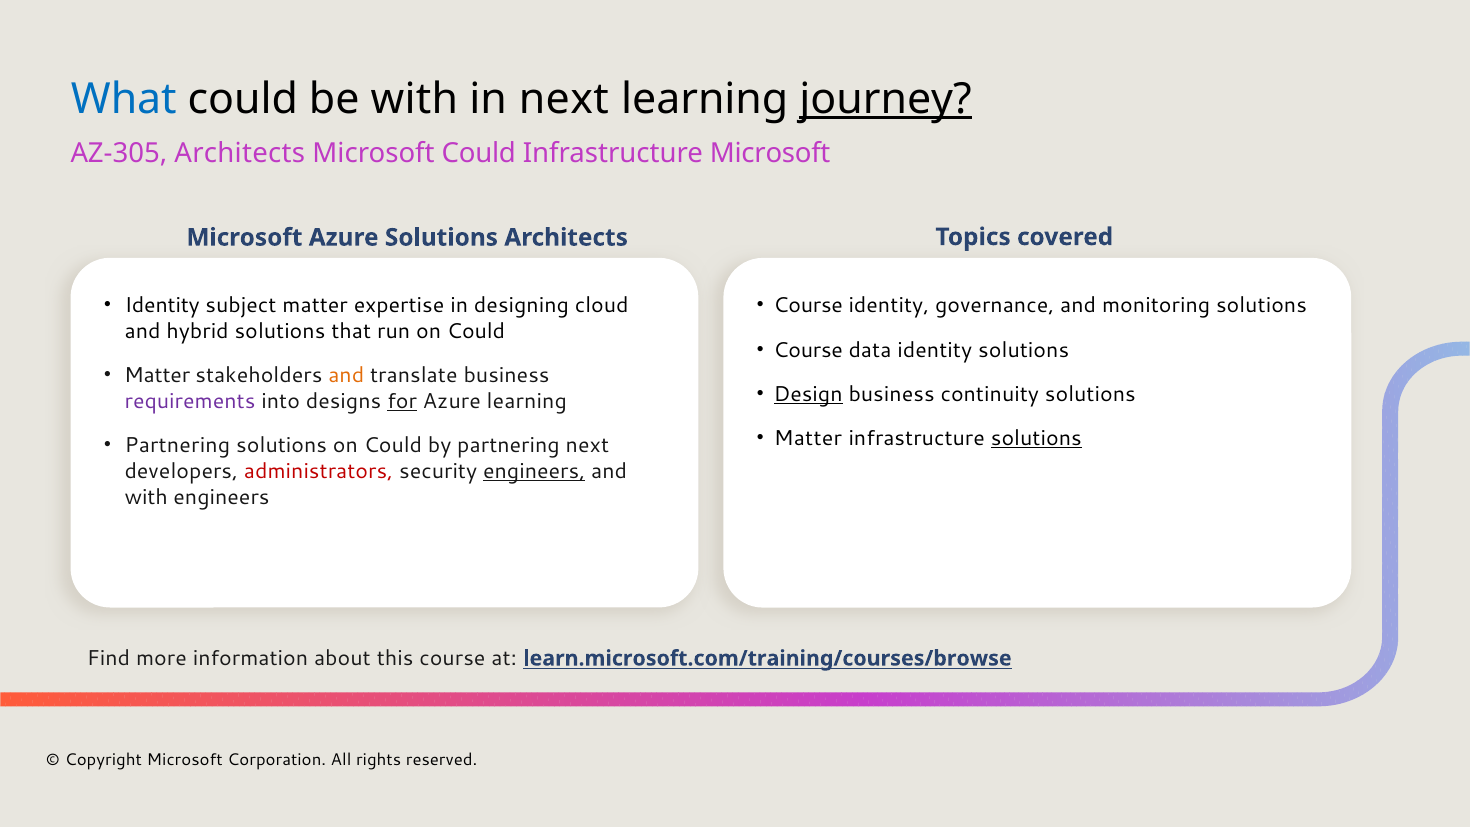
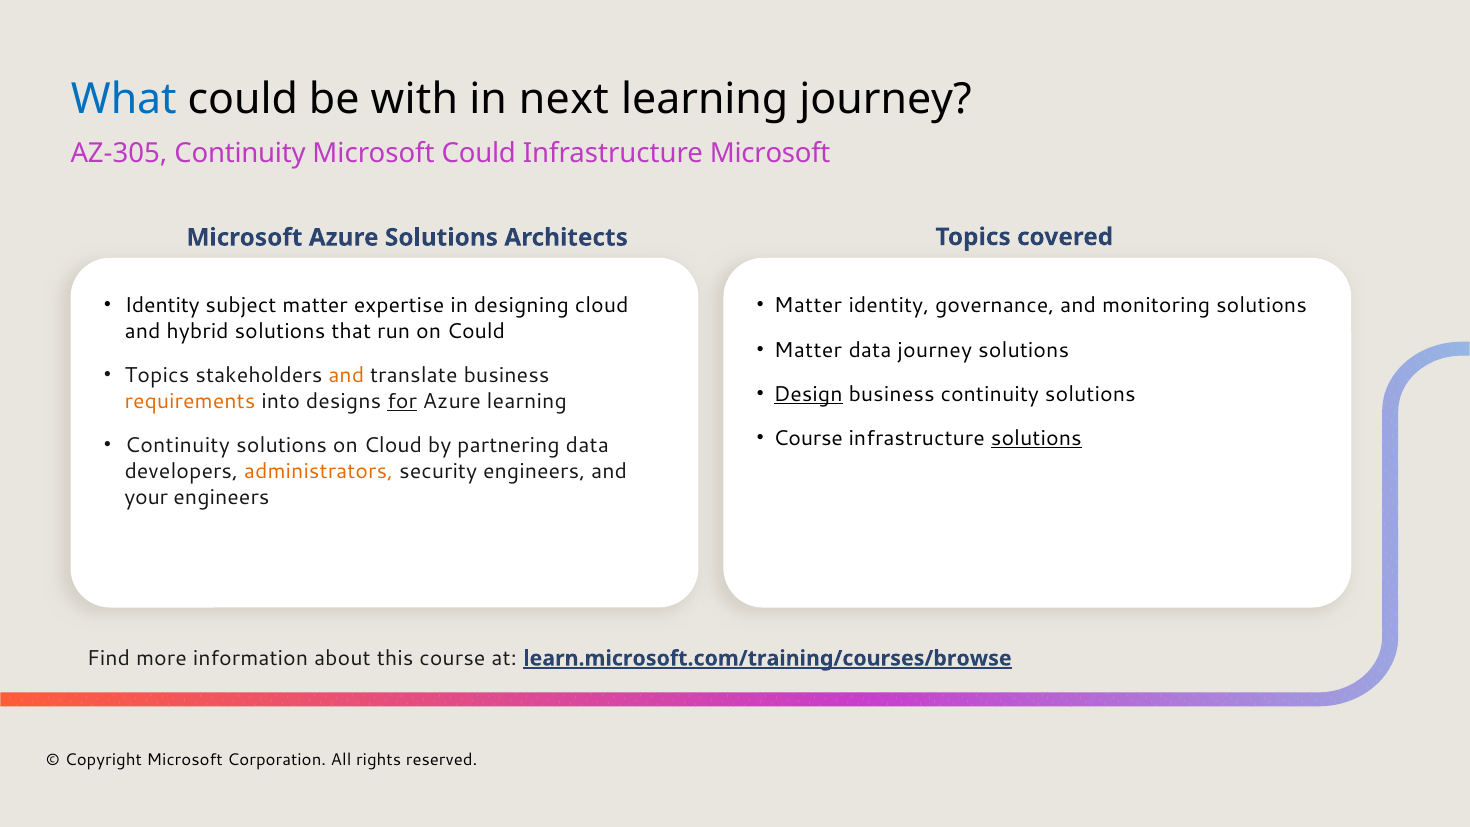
journey at (886, 99) underline: present -> none
AZ-305 Architects: Architects -> Continuity
Course at (808, 306): Course -> Matter
Course at (808, 350): Course -> Matter
data identity: identity -> journey
Matter at (157, 376): Matter -> Topics
requirements colour: purple -> orange
Matter at (808, 438): Matter -> Course
Partnering at (177, 445): Partnering -> Continuity
solutions on Could: Could -> Cloud
partnering next: next -> data
administrators colour: red -> orange
engineers at (534, 471) underline: present -> none
with at (146, 497): with -> your
learn.microsoft.com/training/courses/browse underline: none -> present
